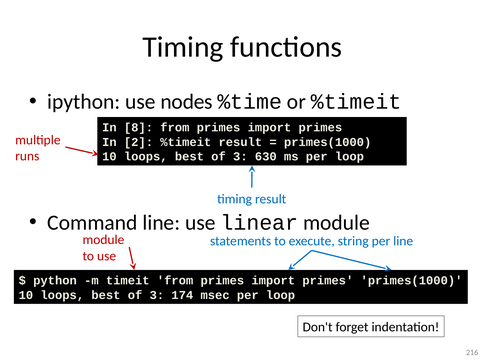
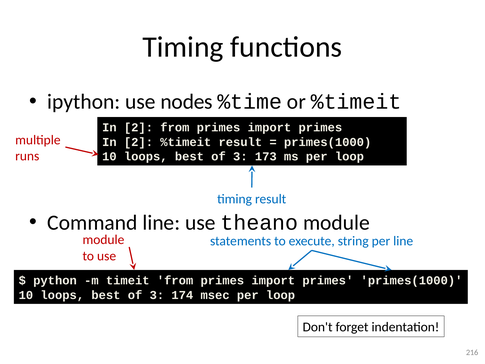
8 at (138, 127): 8 -> 2
630: 630 -> 173
linear: linear -> theano
